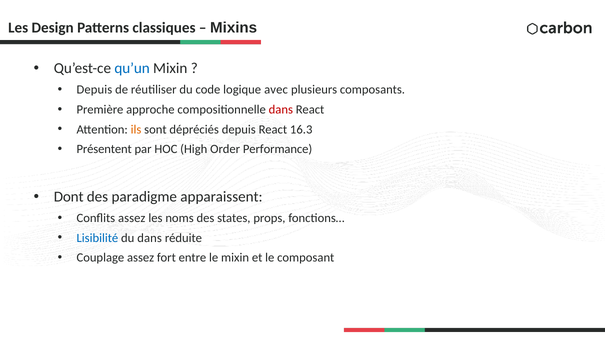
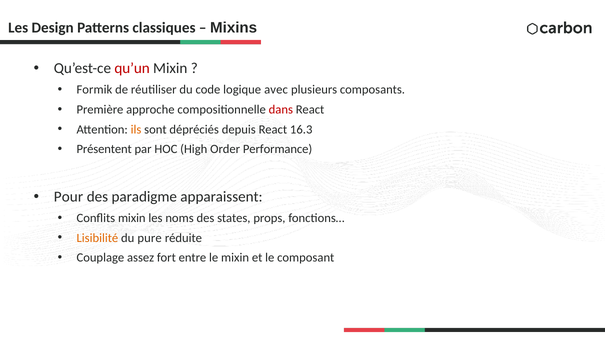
qu’un colour: blue -> red
Depuis at (94, 90): Depuis -> Formik
Dont: Dont -> Pour
Conflits assez: assez -> mixin
Lisibilité colour: blue -> orange
du dans: dans -> pure
